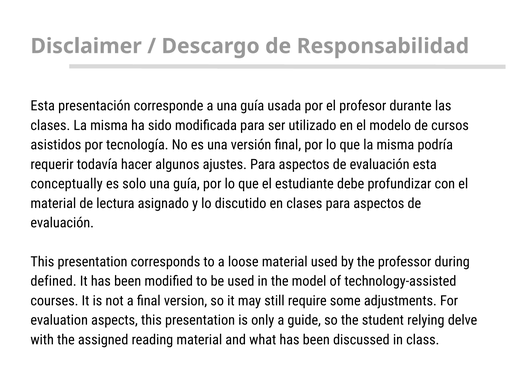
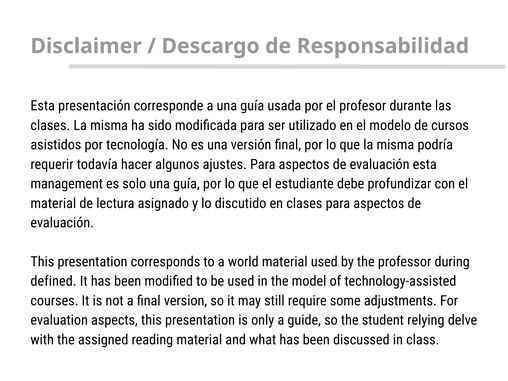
conceptually: conceptually -> management
loose: loose -> world
